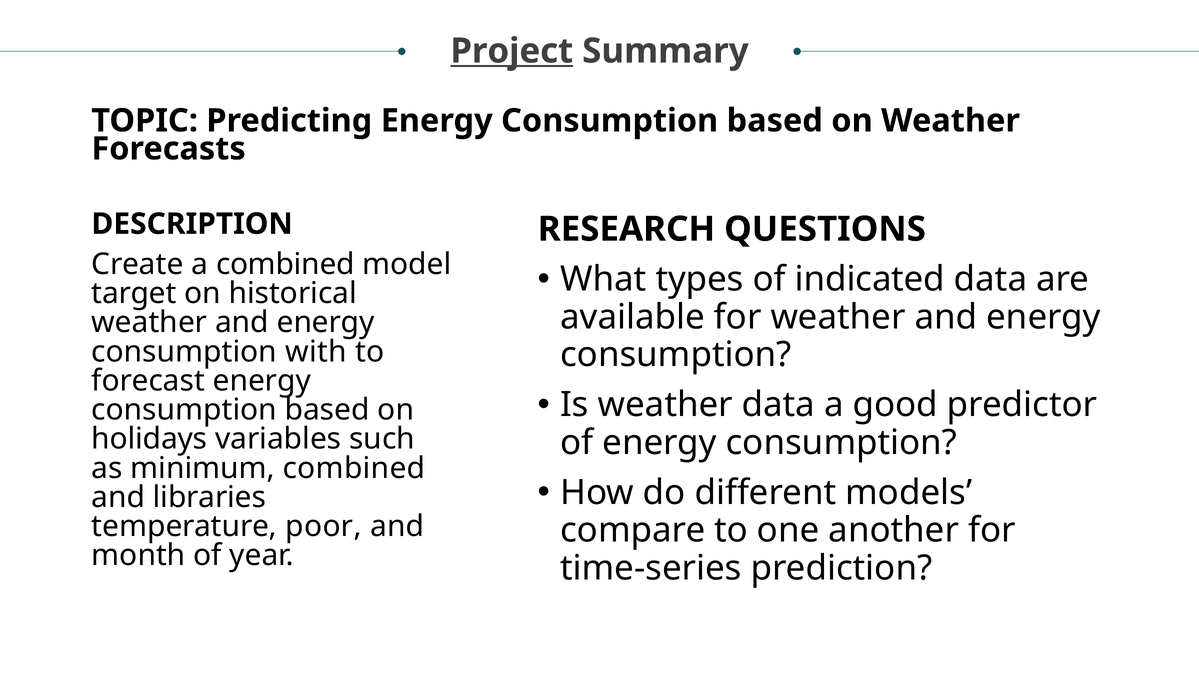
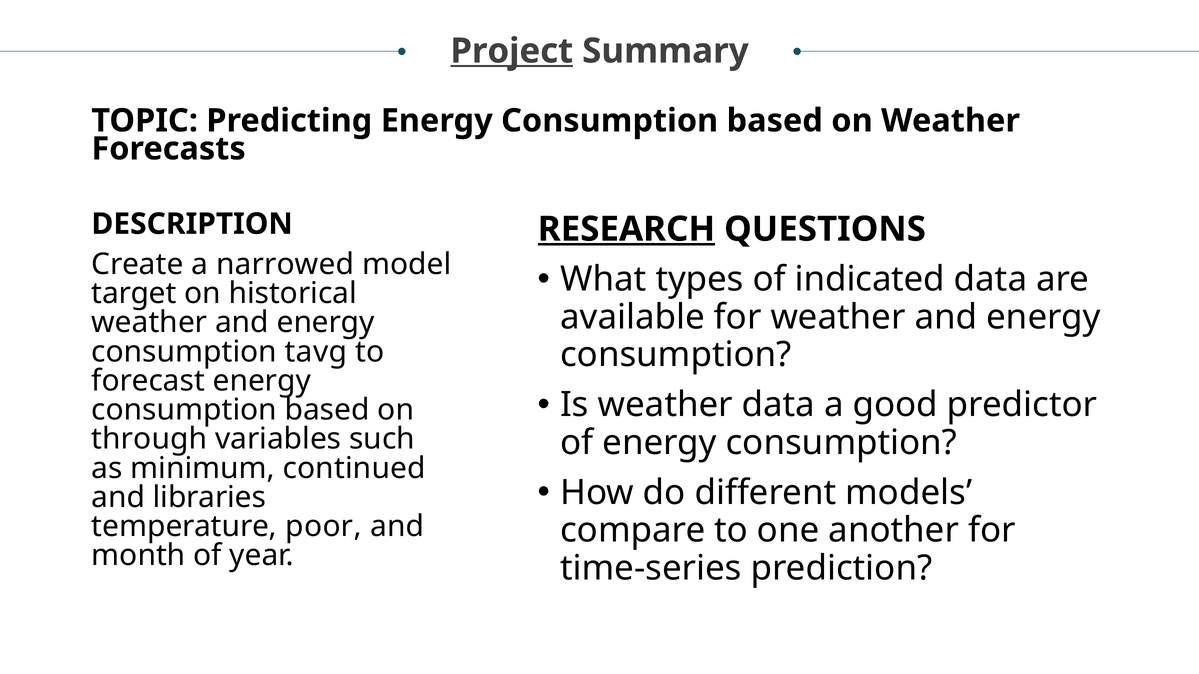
RESEARCH underline: none -> present
a combined: combined -> narrowed
with: with -> tavg
holidays: holidays -> through
minimum combined: combined -> continued
